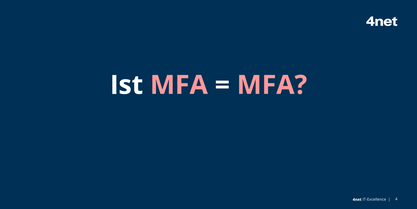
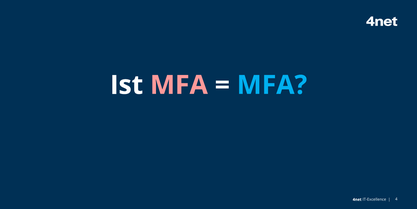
MFA at (272, 85) colour: pink -> light blue
